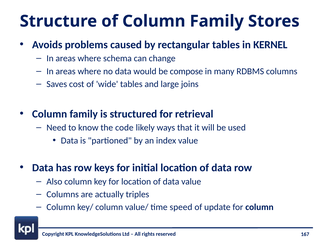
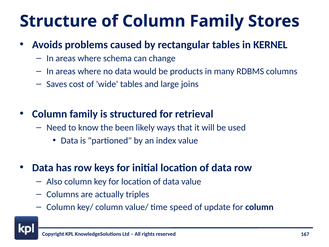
compose: compose -> products
code: code -> been
